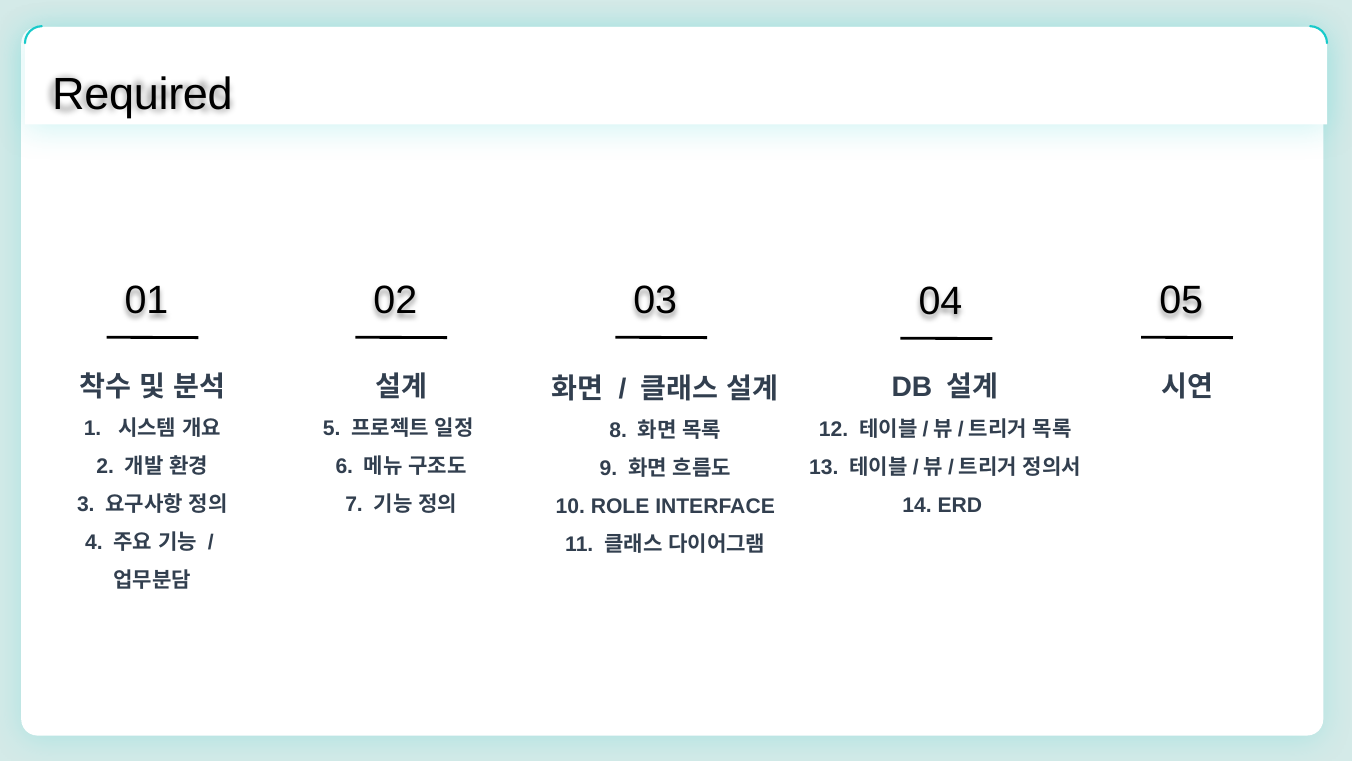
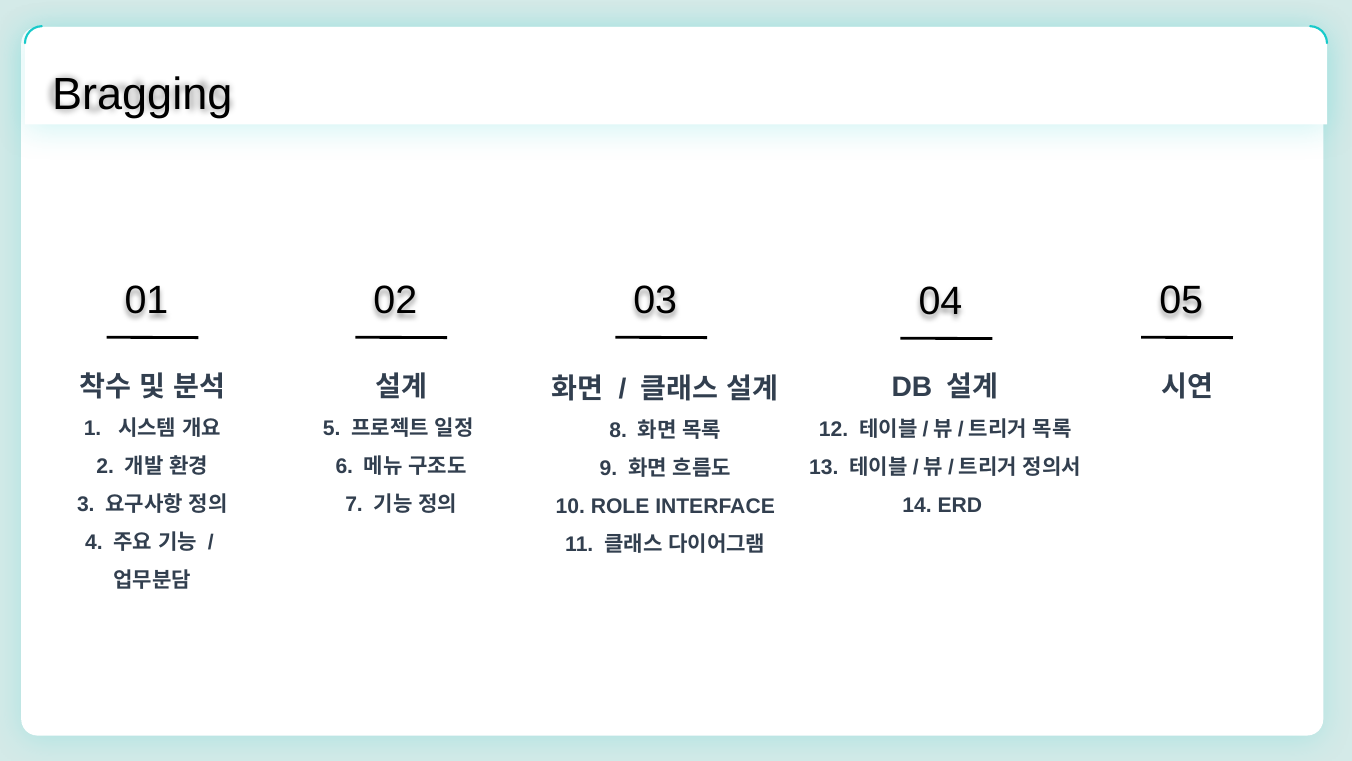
Required: Required -> Bragging
